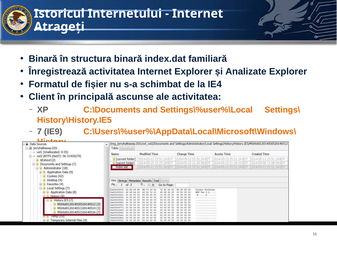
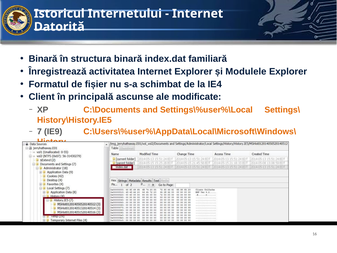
Atrageți: Atrageți -> Datorită
Analizate: Analizate -> Modulele
ale activitatea: activitatea -> modificate
